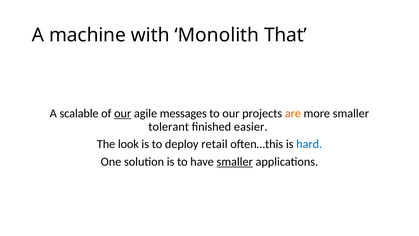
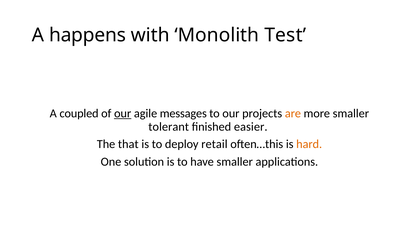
machine: machine -> happens
That: That -> Test
scalable: scalable -> coupled
look: look -> that
hard colour: blue -> orange
smaller at (235, 162) underline: present -> none
